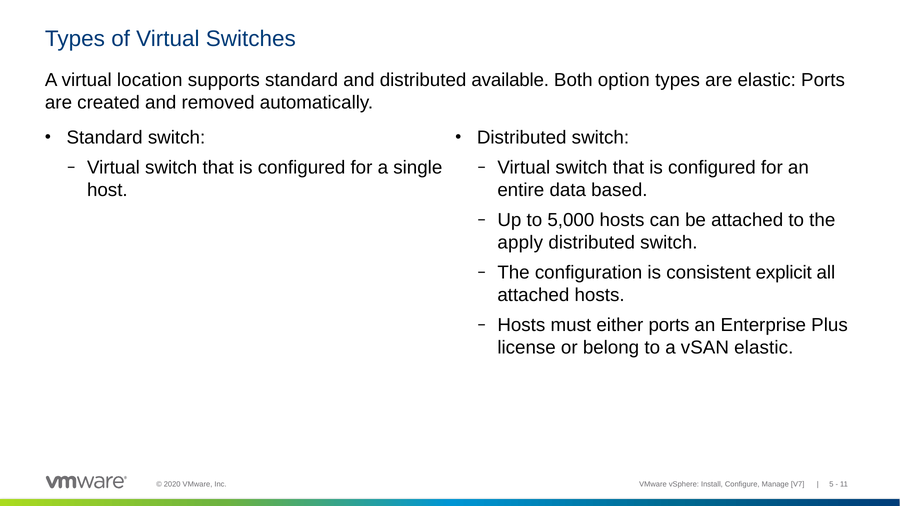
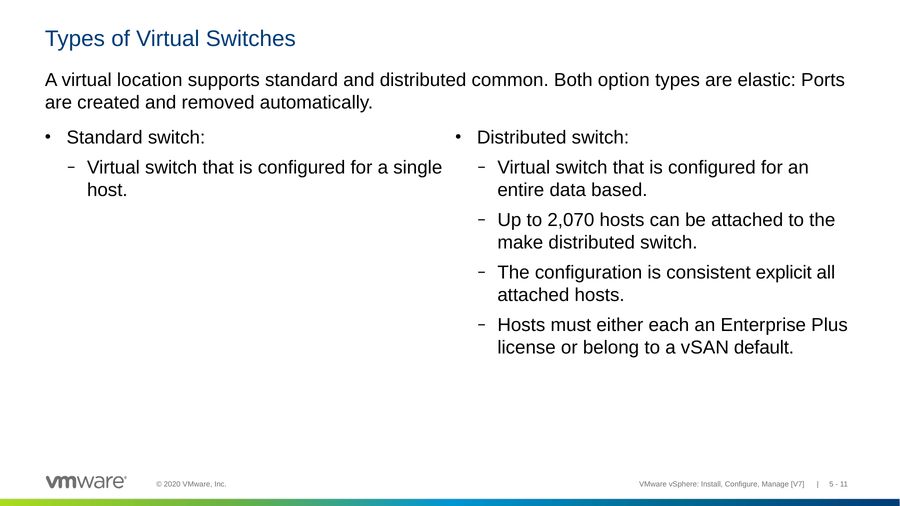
available: available -> common
5,000: 5,000 -> 2,070
apply: apply -> make
either ports: ports -> each
vSAN elastic: elastic -> default
